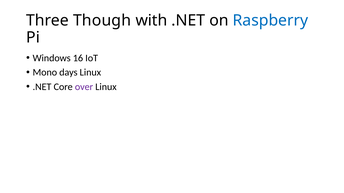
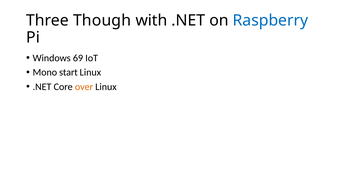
16: 16 -> 69
days: days -> start
over colour: purple -> orange
